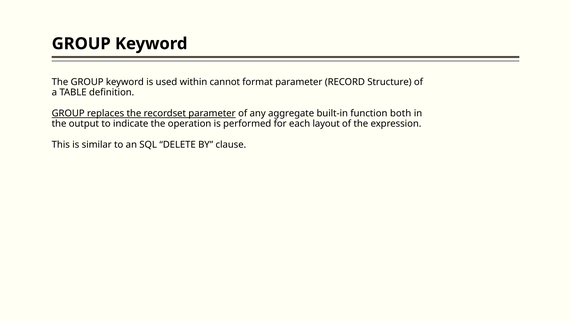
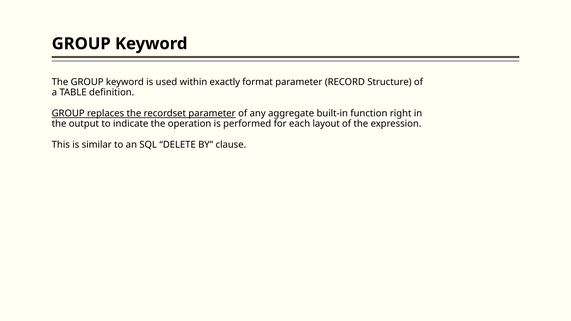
cannot: cannot -> exactly
both: both -> right
